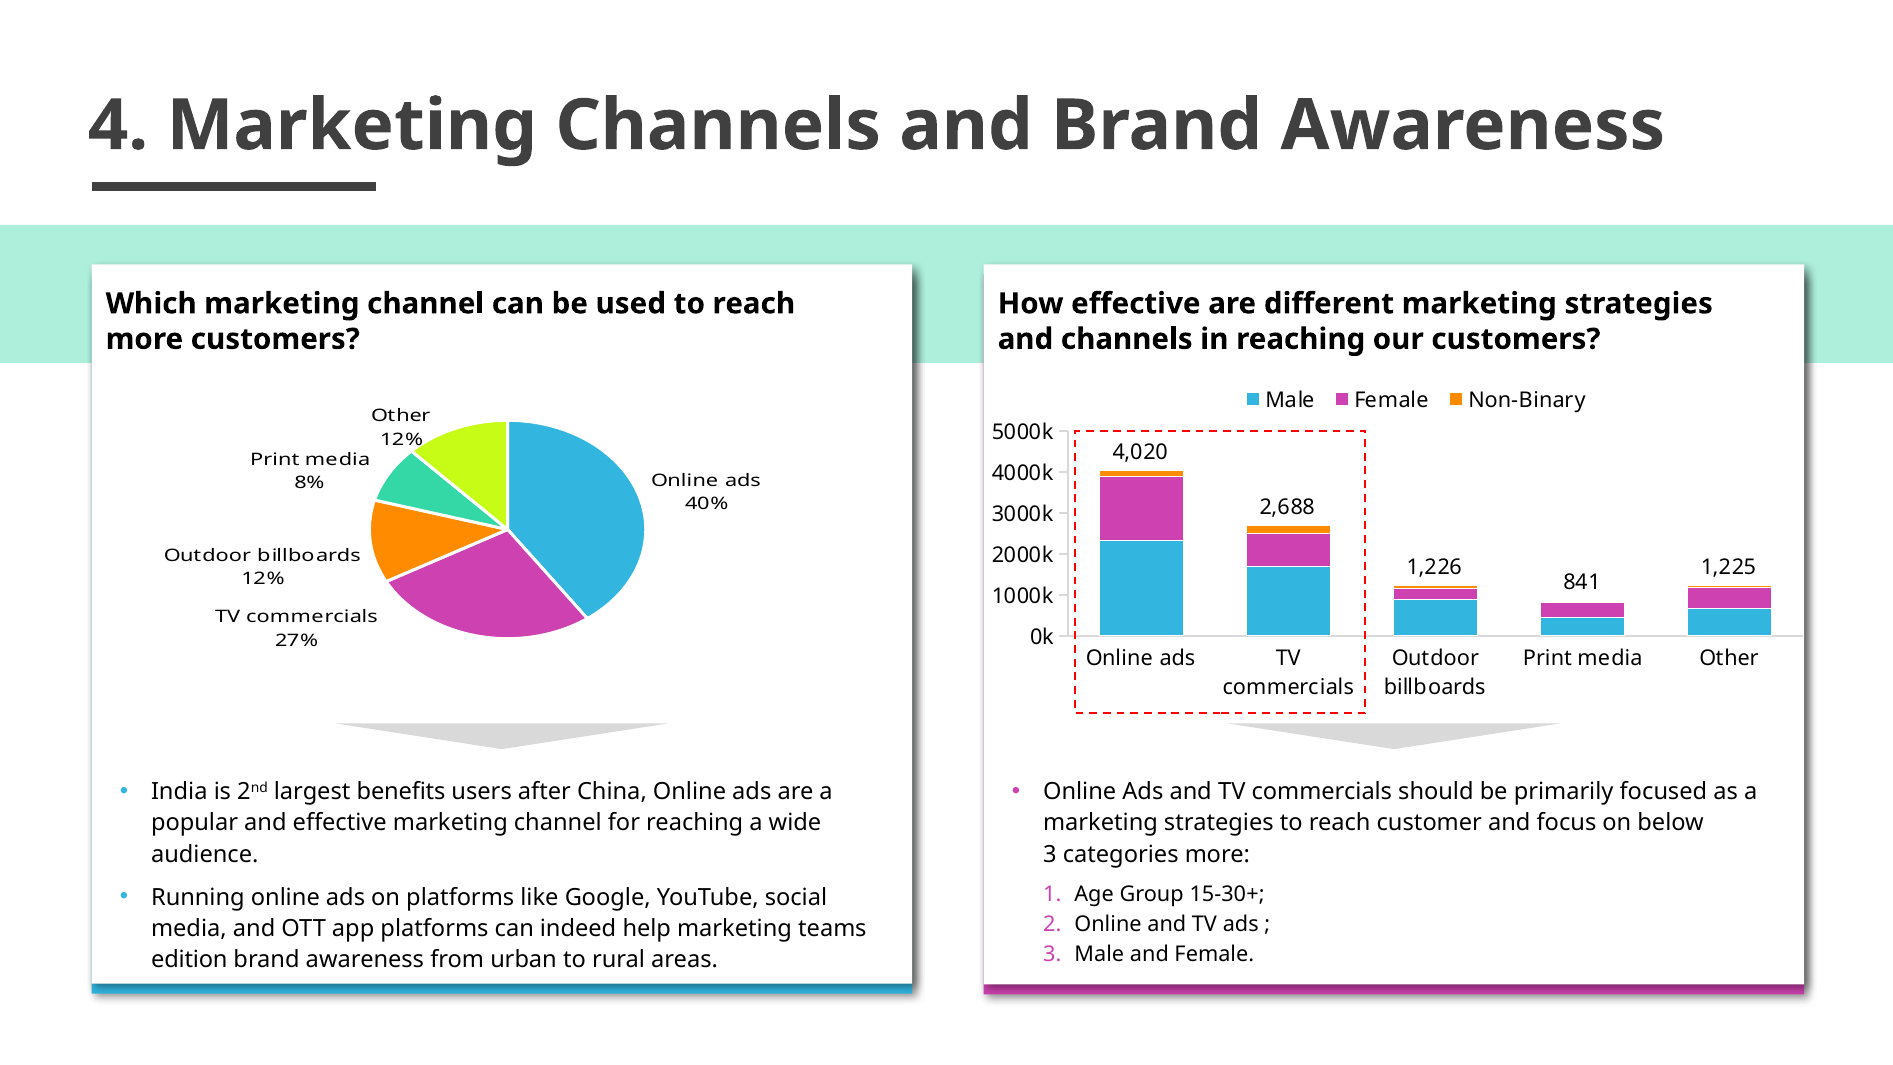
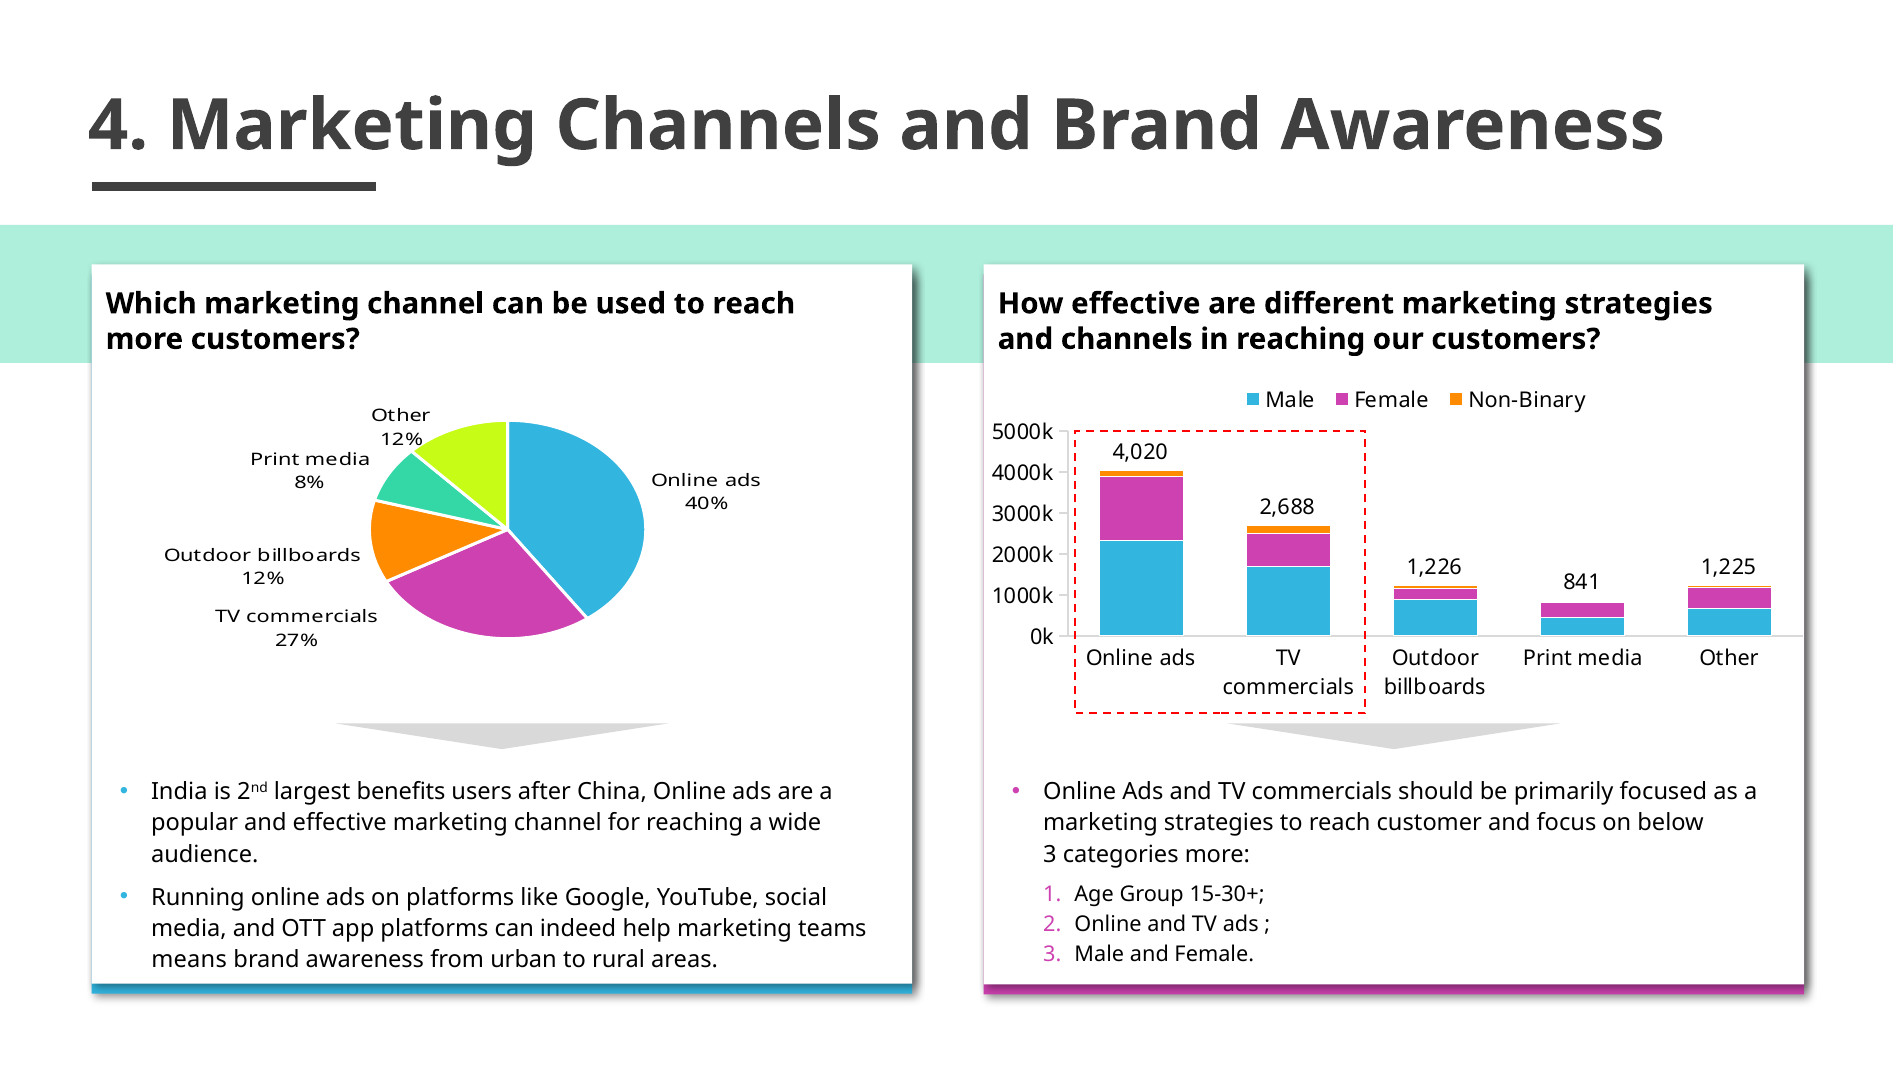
edition: edition -> means
